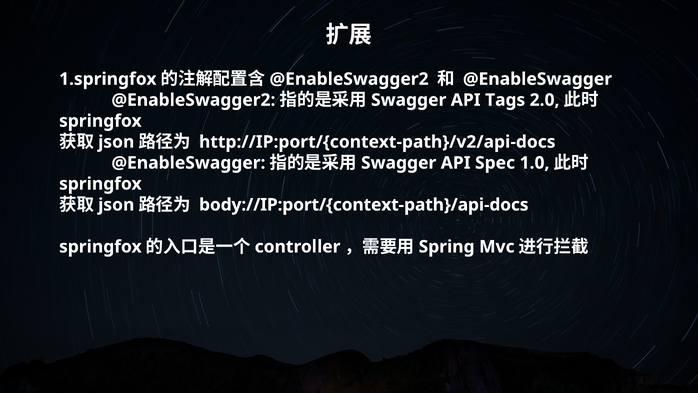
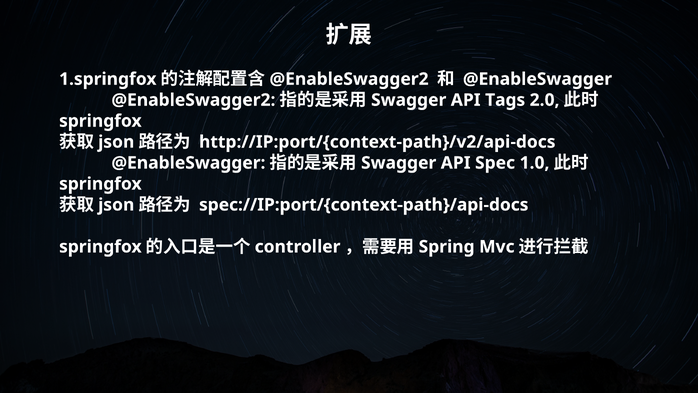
body://IP:port/{context-path}/api-docs: body://IP:port/{context-path}/api-docs -> spec://IP:port/{context-path}/api-docs
